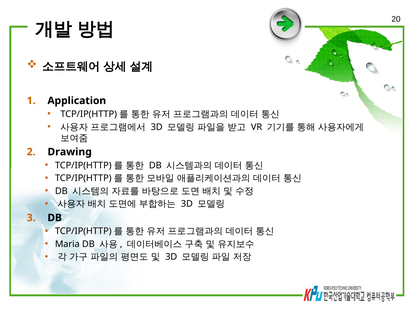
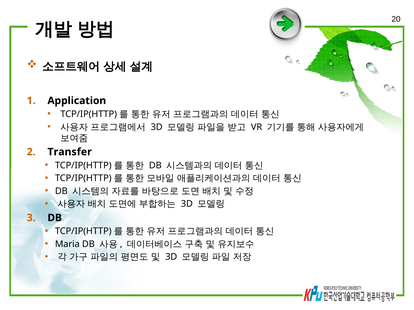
Drawing: Drawing -> Transfer
